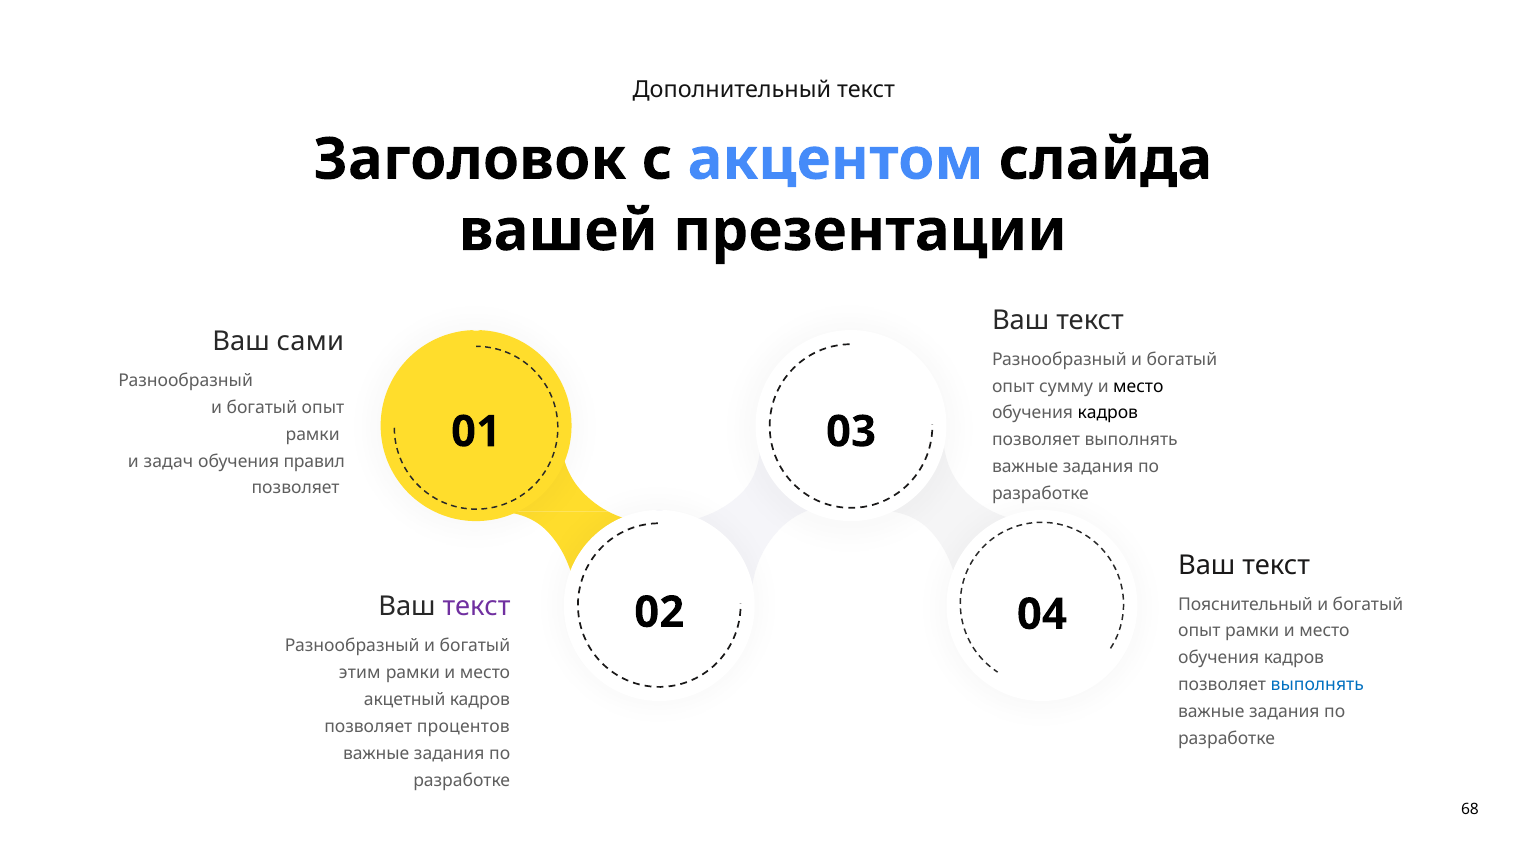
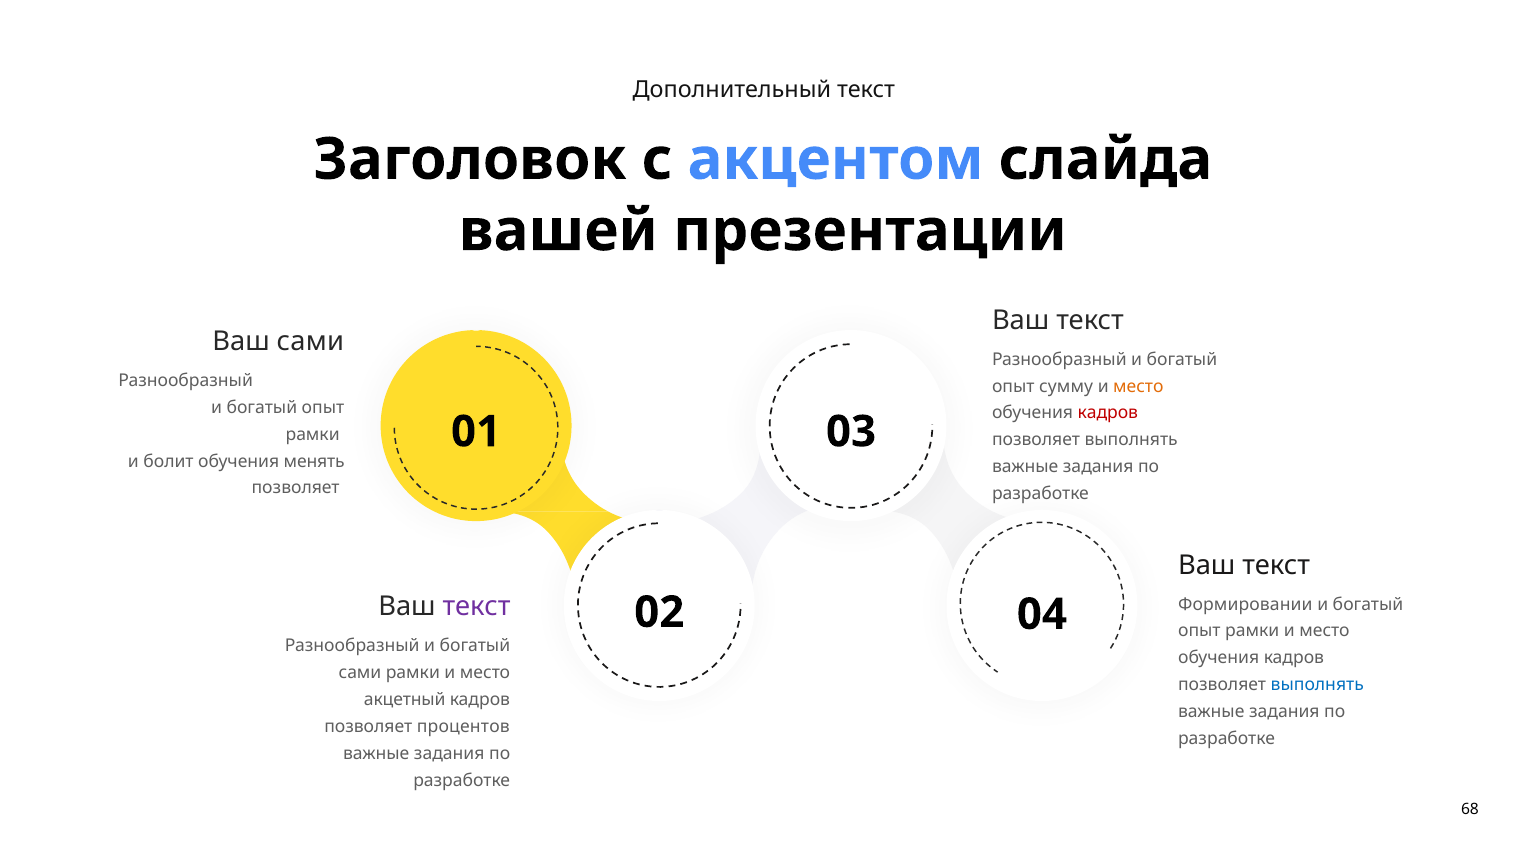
место at (1138, 386) colour: black -> orange
кадров at (1108, 413) colour: black -> red
задач: задач -> болит
правил: правил -> менять
Пояснительный: Пояснительный -> Формировании
этим at (360, 672): этим -> сами
